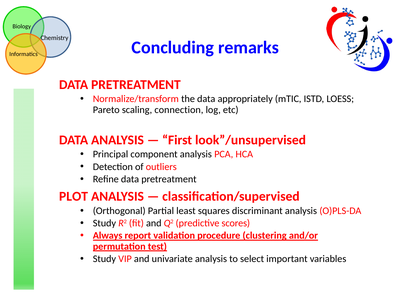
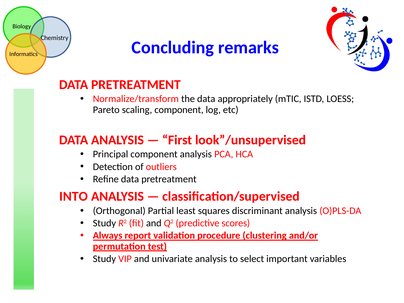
scaling connection: connection -> component
PLOT: PLOT -> INTO
